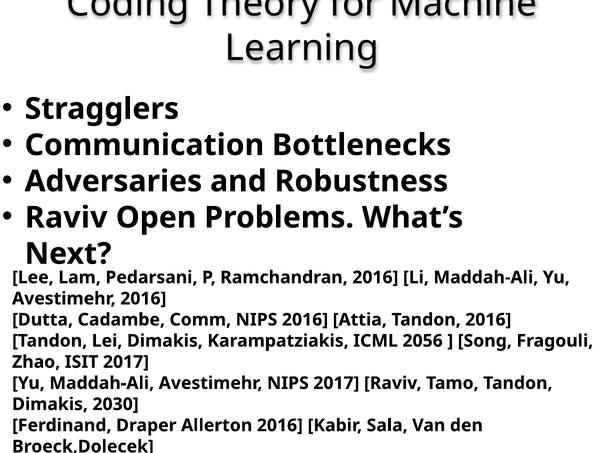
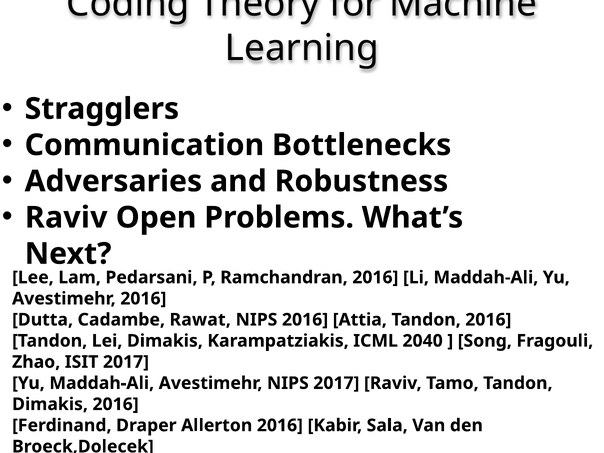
Cadambe Comm: Comm -> Rawat
2056: 2056 -> 2040
Dimakis 2030: 2030 -> 2016
